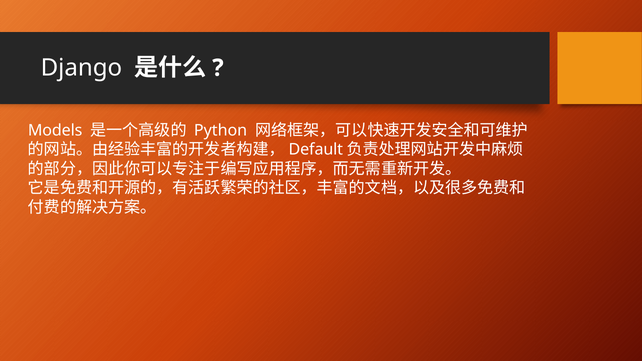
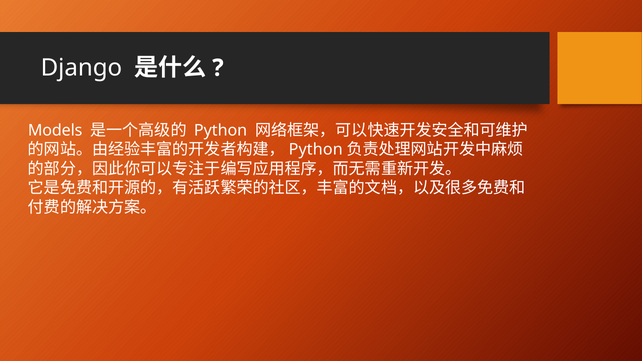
Default at (316, 150): Default -> Python
